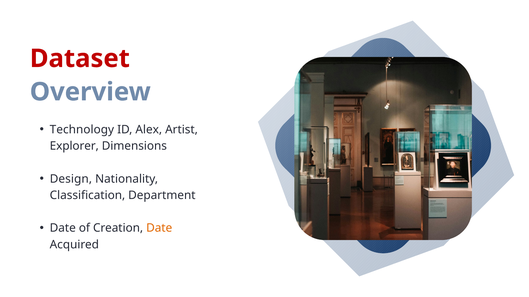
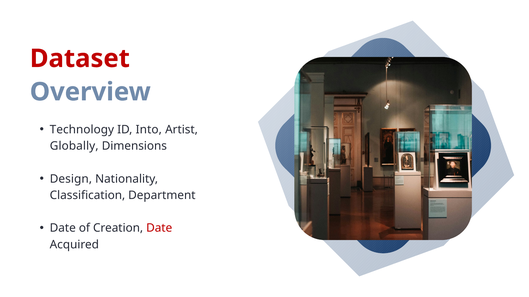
Alex: Alex -> Into
Explorer: Explorer -> Globally
Date at (159, 229) colour: orange -> red
